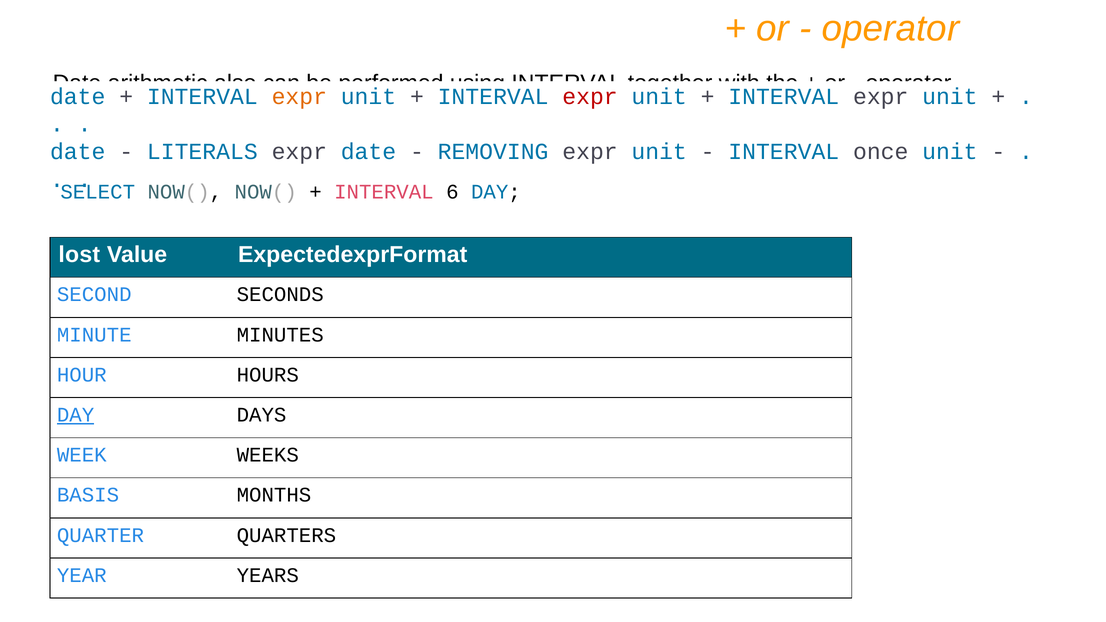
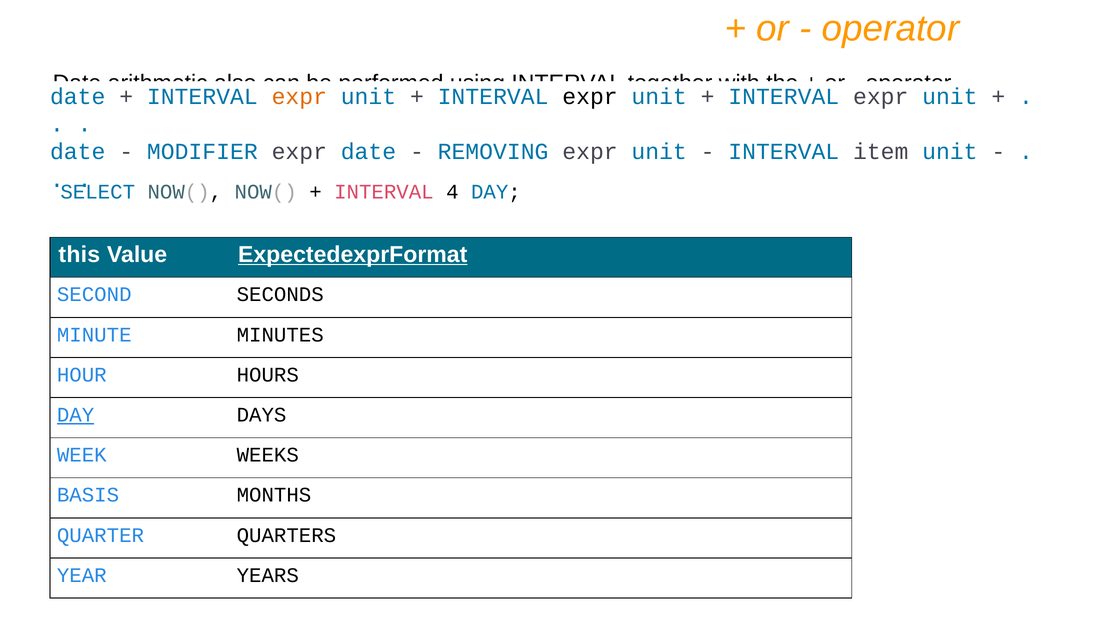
expr at (590, 97) colour: red -> black
LITERALS: LITERALS -> MODIFIER
once: once -> item
6: 6 -> 4
lost: lost -> this
ExpectedexprFormat underline: none -> present
